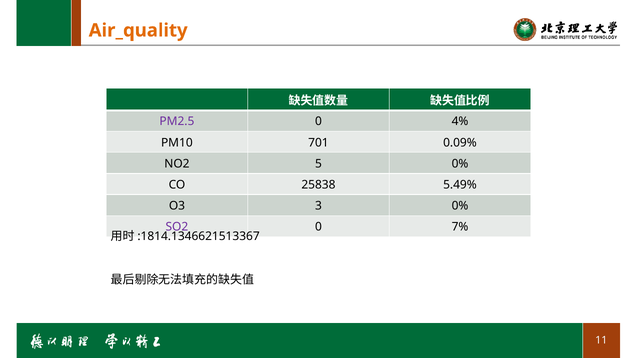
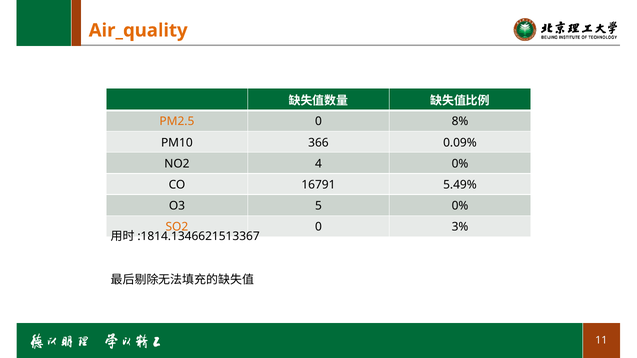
PM2.5 colour: purple -> orange
4%: 4% -> 8%
701: 701 -> 366
5: 5 -> 4
25838: 25838 -> 16791
3: 3 -> 5
SO2 colour: purple -> orange
7%: 7% -> 3%
